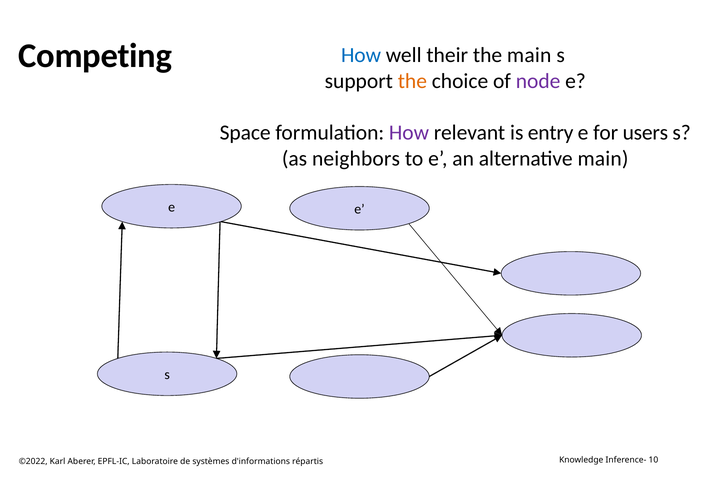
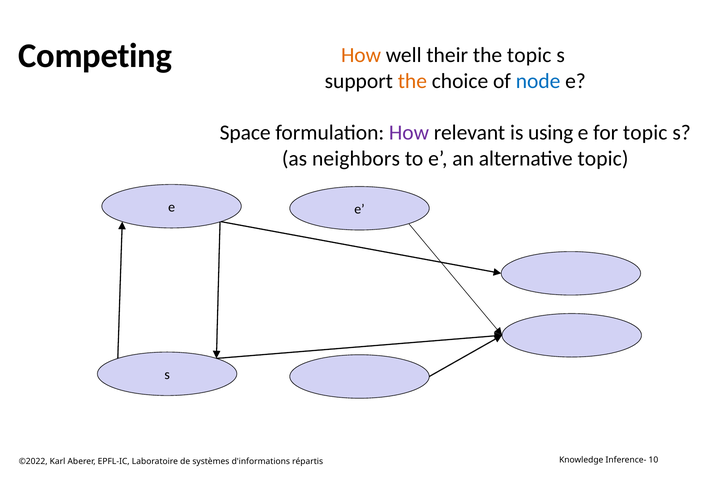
How at (361, 55) colour: blue -> orange
the main: main -> topic
node colour: purple -> blue
entry: entry -> using
for users: users -> topic
alternative main: main -> topic
